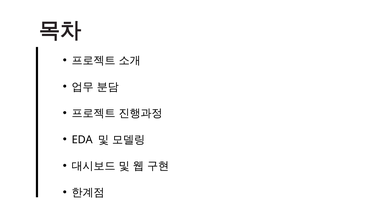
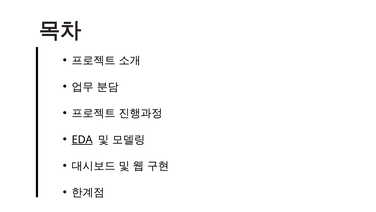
EDA underline: none -> present
